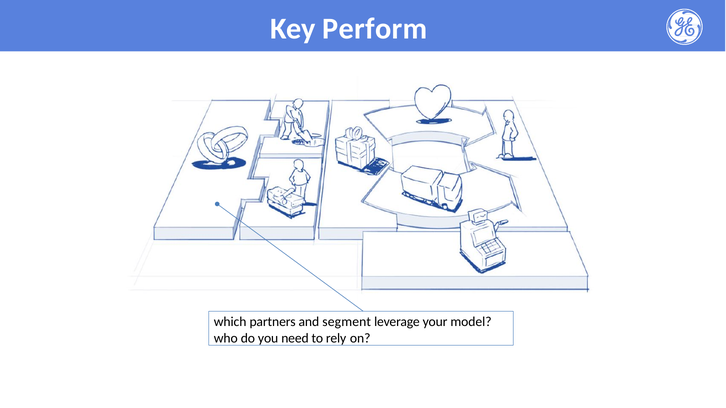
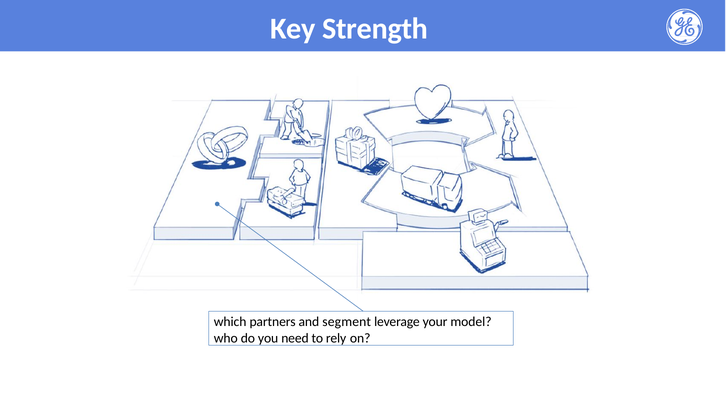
Perform: Perform -> Strength
